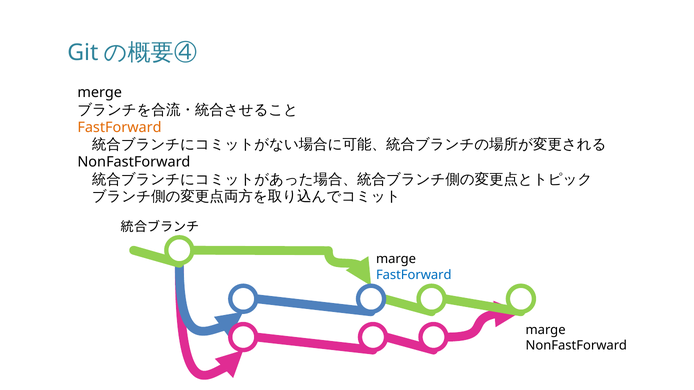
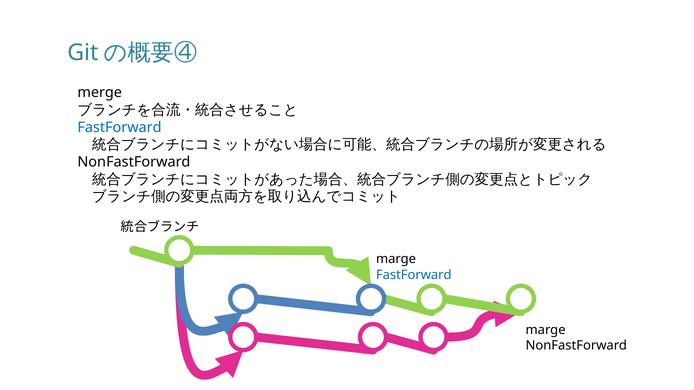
FastForward at (119, 127) colour: orange -> blue
